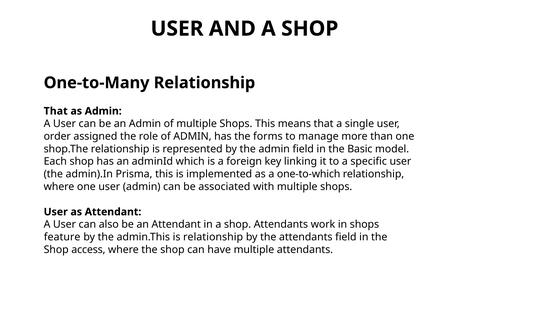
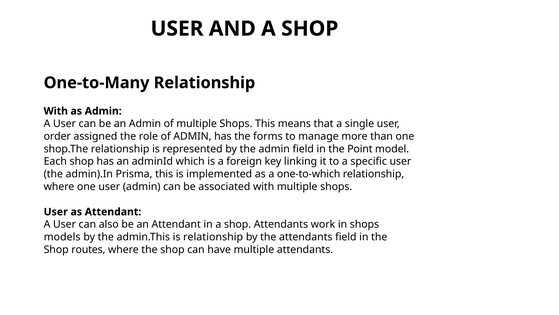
That at (56, 111): That -> With
Basic: Basic -> Point
feature: feature -> models
access: access -> routes
